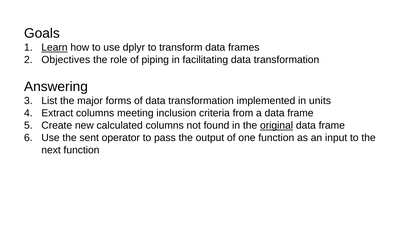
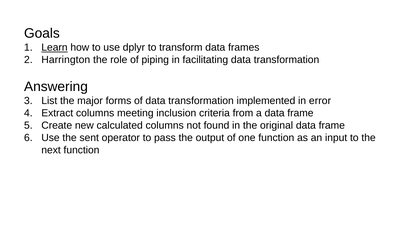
Objectives: Objectives -> Harrington
units: units -> error
original underline: present -> none
